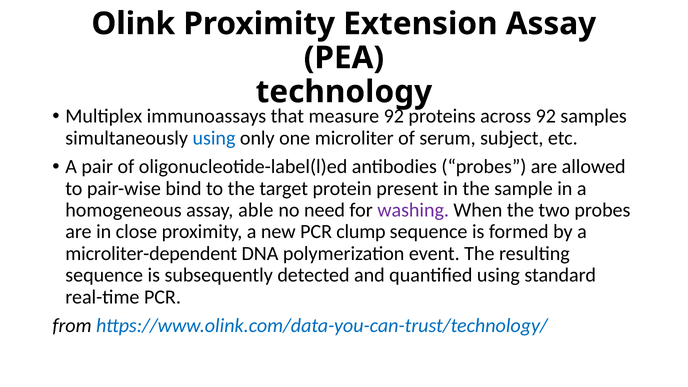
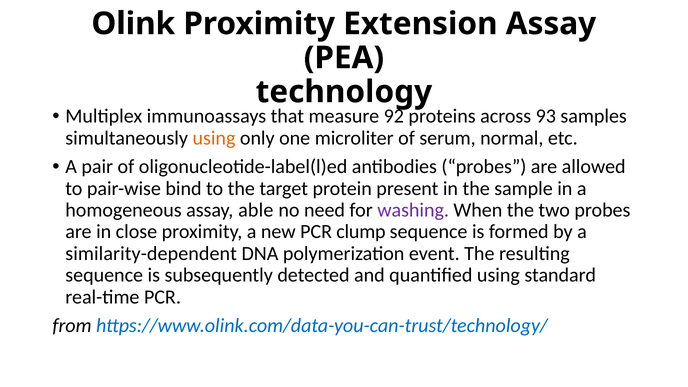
across 92: 92 -> 93
using at (214, 138) colour: blue -> orange
subject: subject -> normal
microliter-dependent: microliter-dependent -> similarity-dependent
